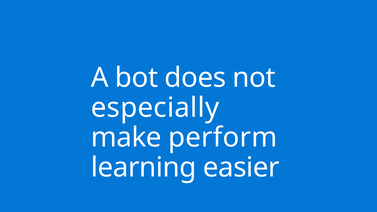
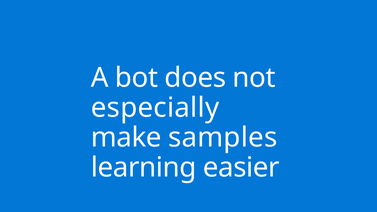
perform: perform -> samples
